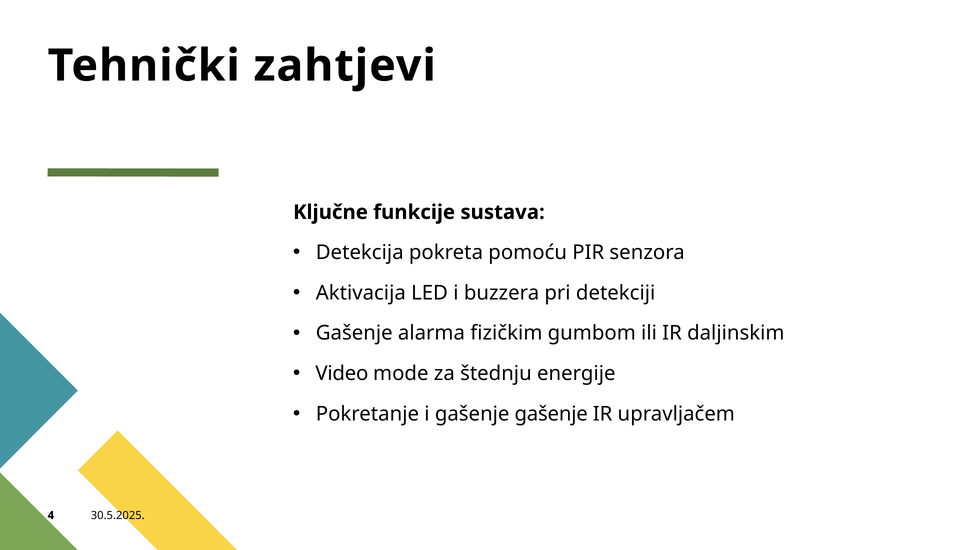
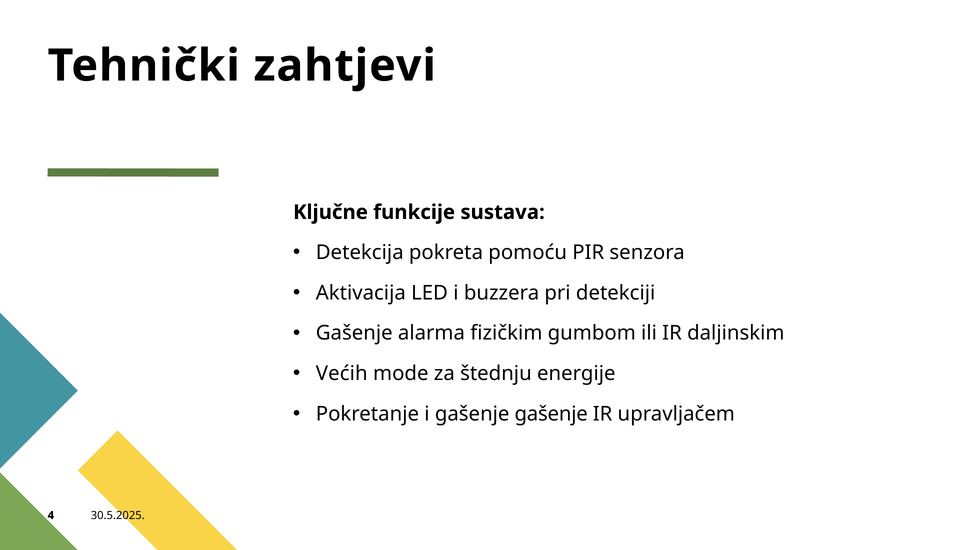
Video: Video -> Većih
